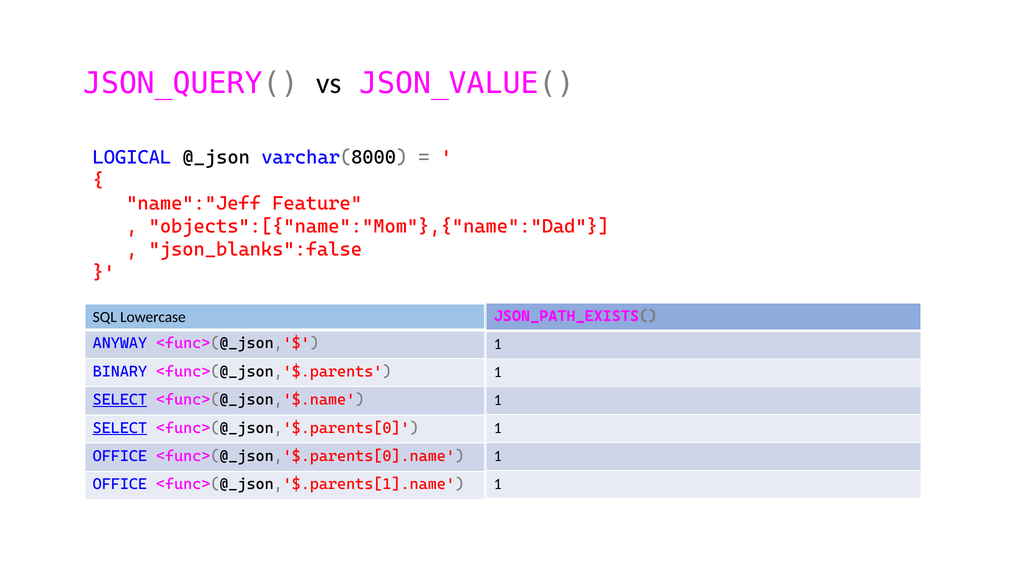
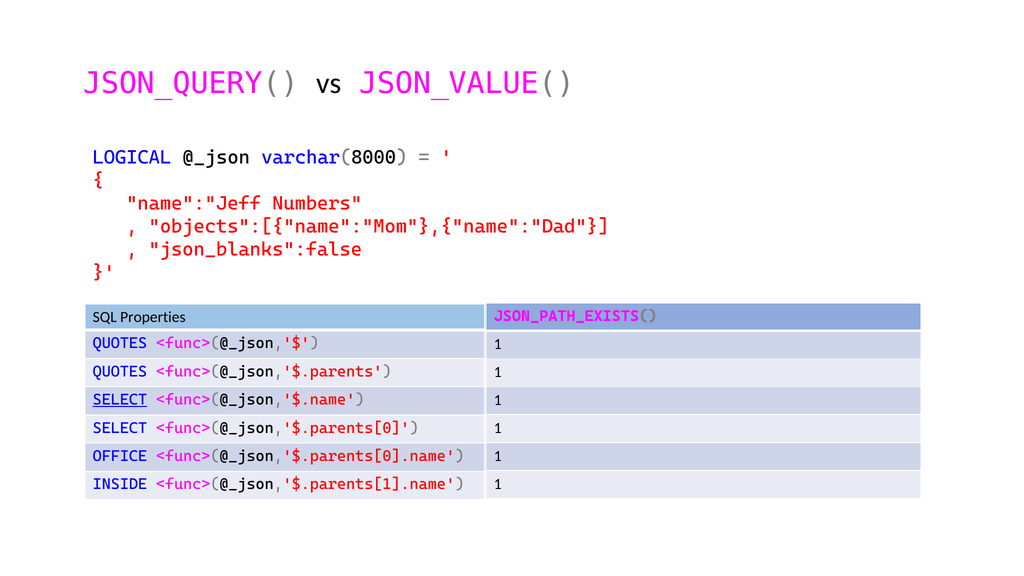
Feature: Feature -> Numbers
Lowercase: Lowercase -> Properties
ANYWAY at (120, 343): ANYWAY -> QUOTES
BINARY at (120, 371): BINARY -> QUOTES
SELECT at (120, 428) underline: present -> none
OFFICE at (120, 484): OFFICE -> INSIDE
